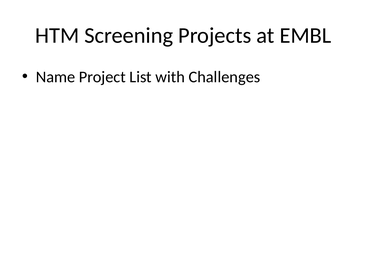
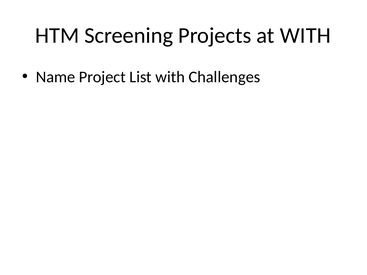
at EMBL: EMBL -> WITH
